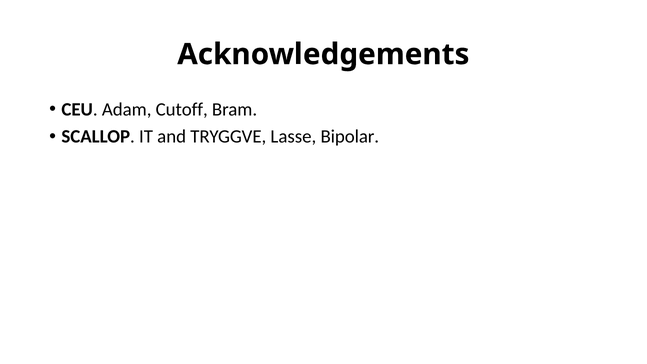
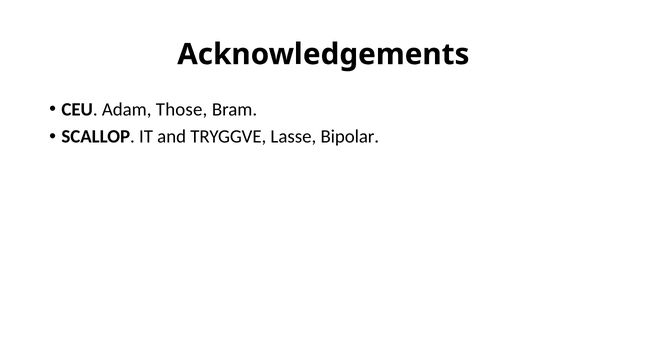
Cutoff: Cutoff -> Those
